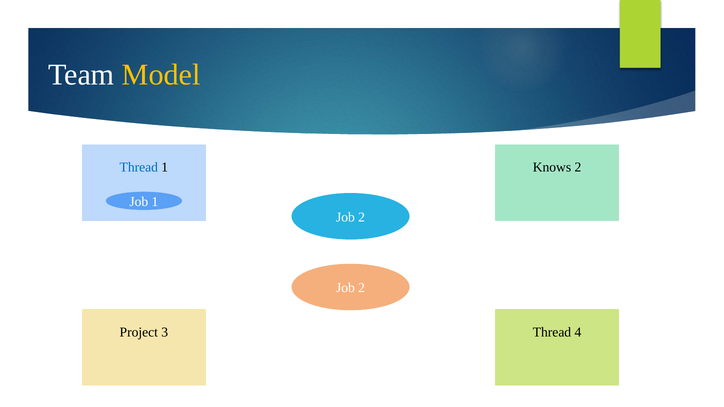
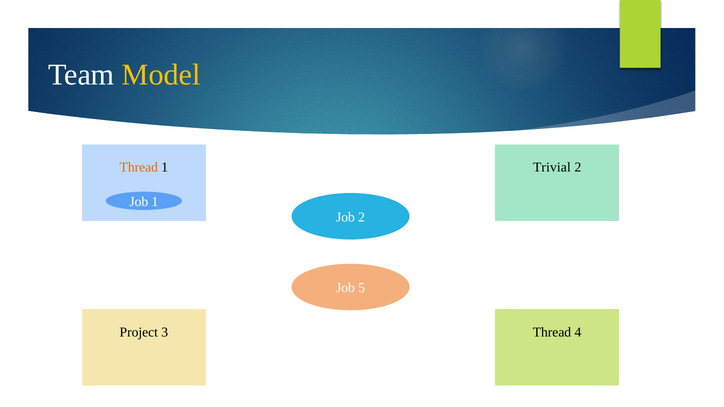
Thread at (139, 168) colour: blue -> orange
Knows: Knows -> Trivial
2 at (362, 288): 2 -> 5
